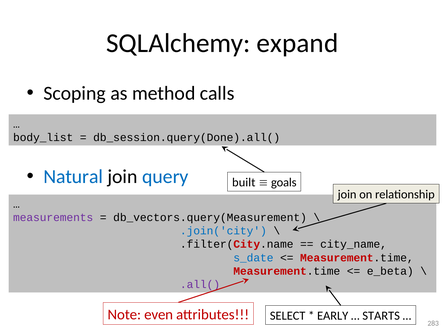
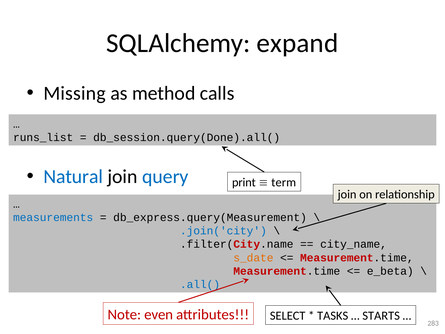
Scoping: Scoping -> Missing
body_list: body_list -> runs_list
built: built -> print
goals: goals -> term
measurements colour: purple -> blue
db_vectors.query(Measurement: db_vectors.query(Measurement -> db_express.query(Measurement
s_date colour: blue -> orange
.all( colour: purple -> blue
EARLY: EARLY -> TASKS
